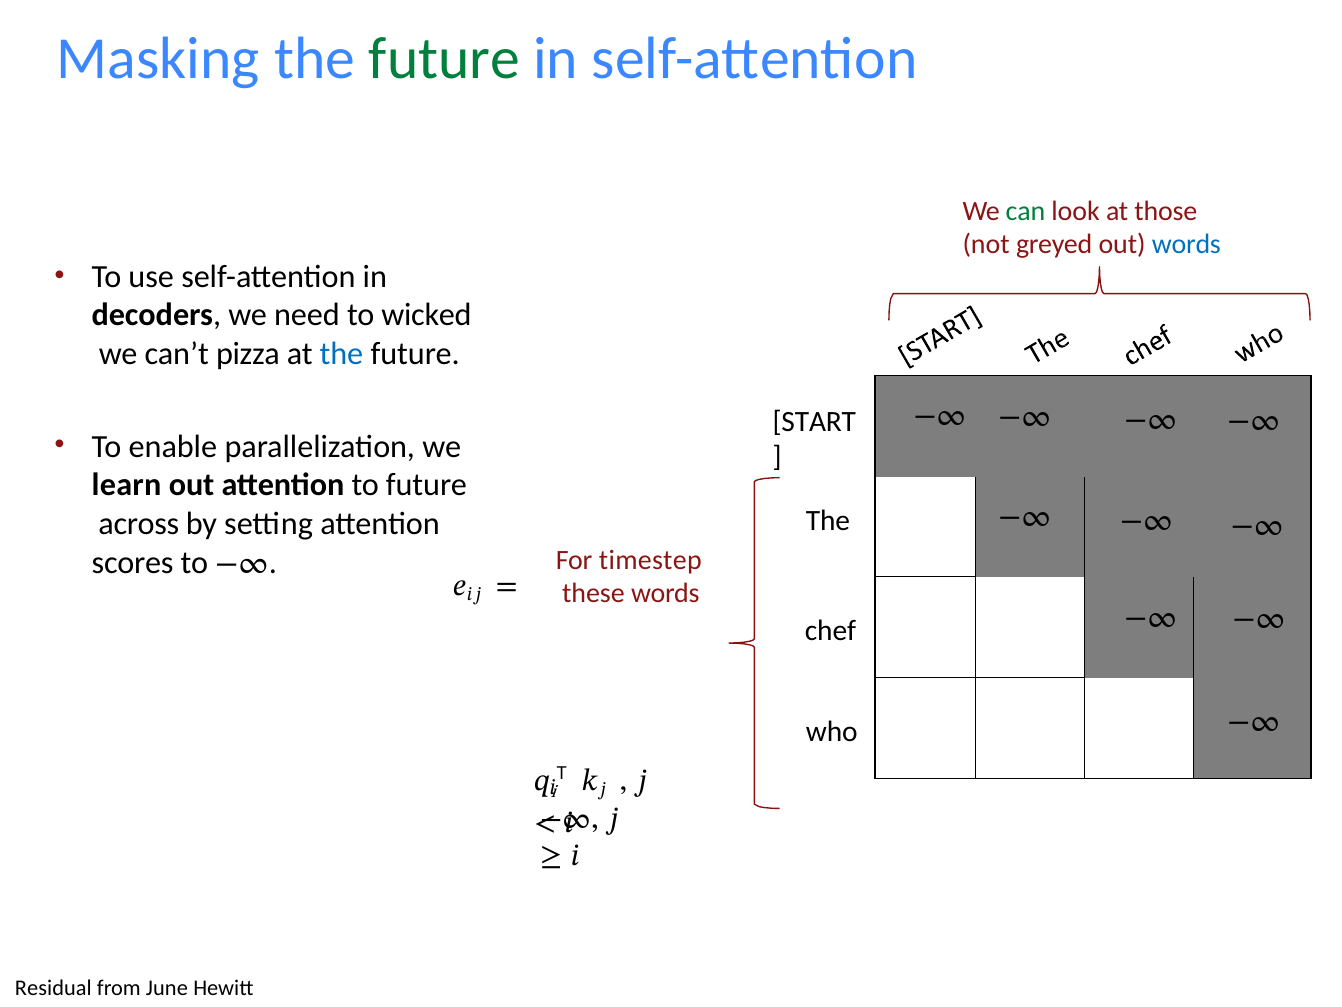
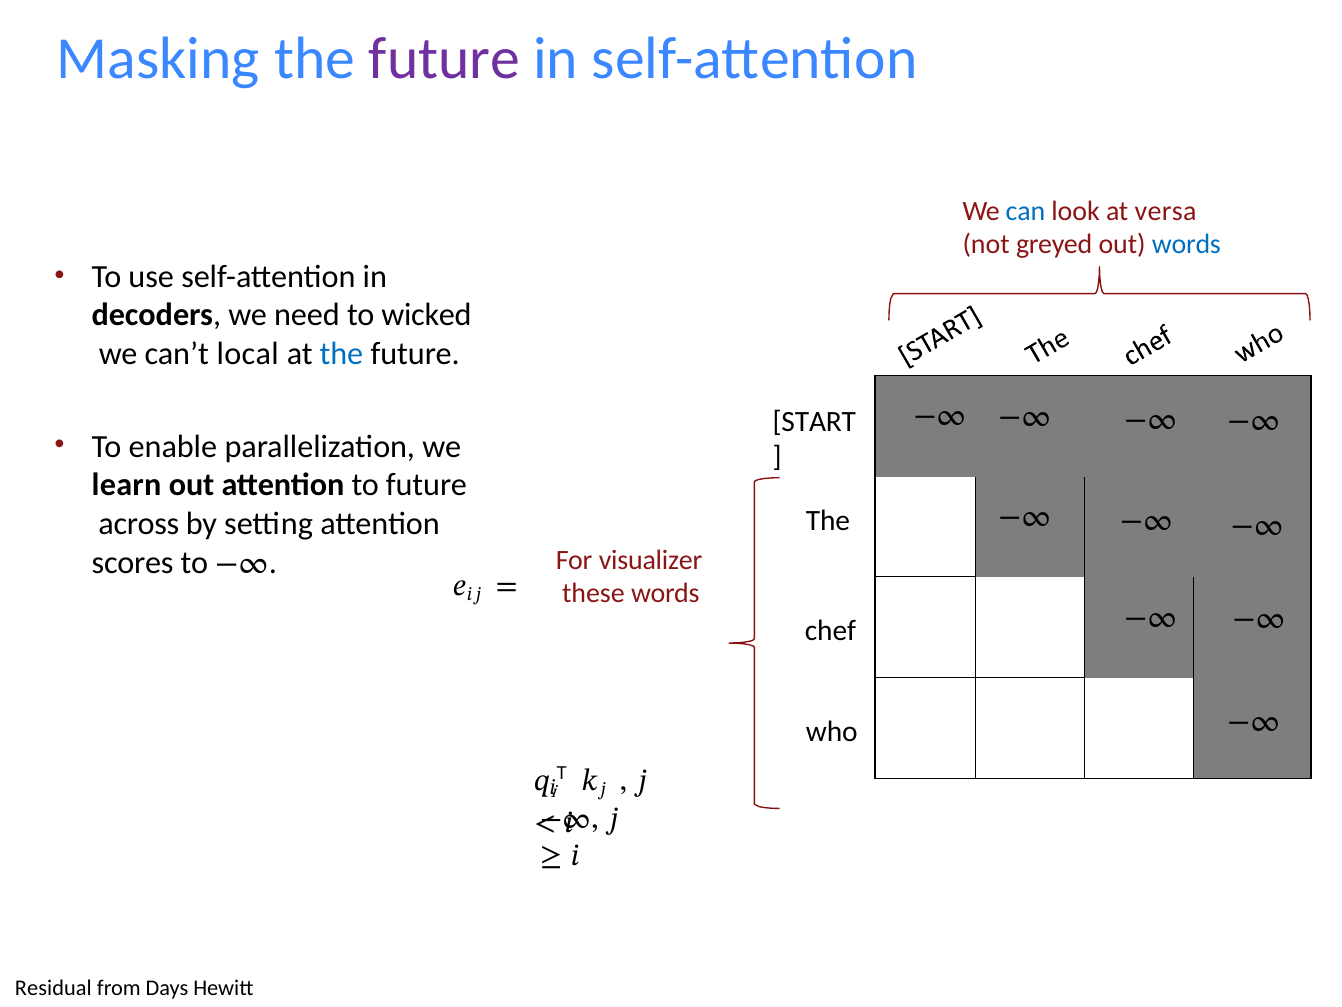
future at (444, 58) colour: green -> purple
can colour: green -> blue
those: those -> versa
pizza: pizza -> local
timestep: timestep -> visualizer
June: June -> Days
